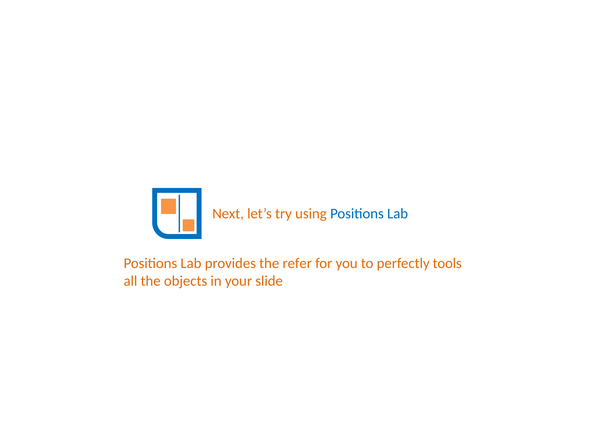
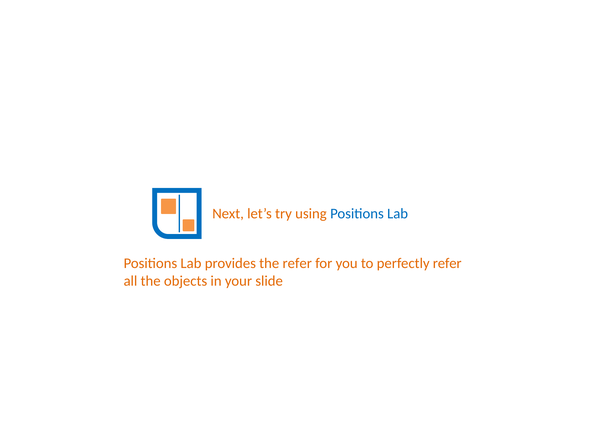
perfectly tools: tools -> refer
